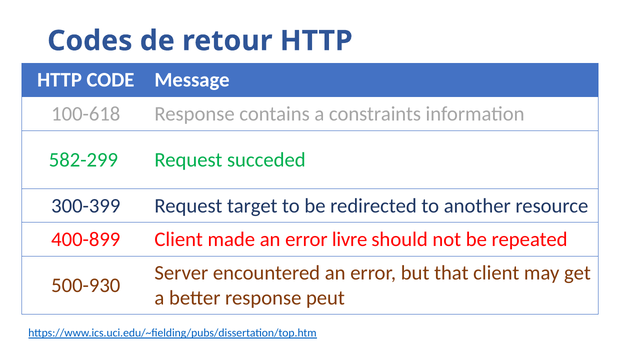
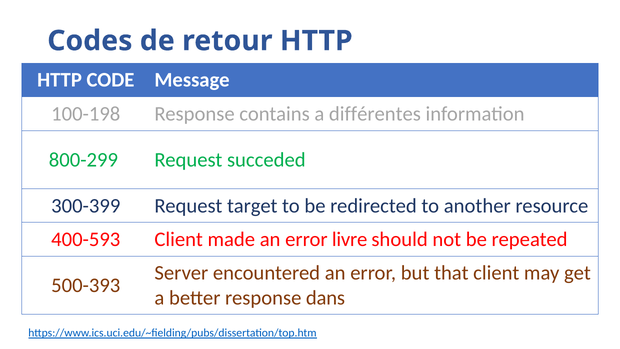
100-618: 100-618 -> 100-198
constraints: constraints -> différentes
582-299: 582-299 -> 800-299
400-899: 400-899 -> 400-593
500-930: 500-930 -> 500-393
peut: peut -> dans
